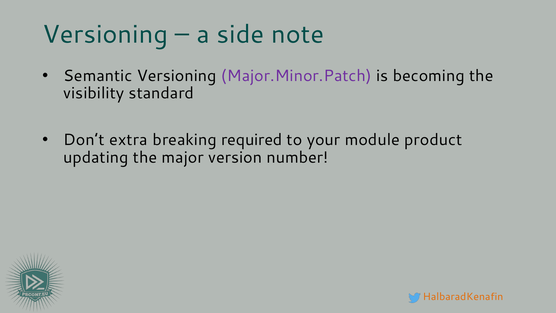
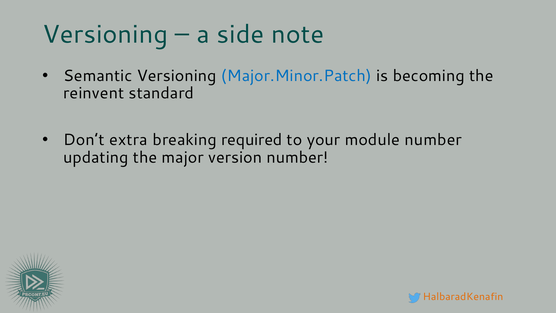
Major.Minor.Patch colour: purple -> blue
visibility: visibility -> reinvent
module product: product -> number
